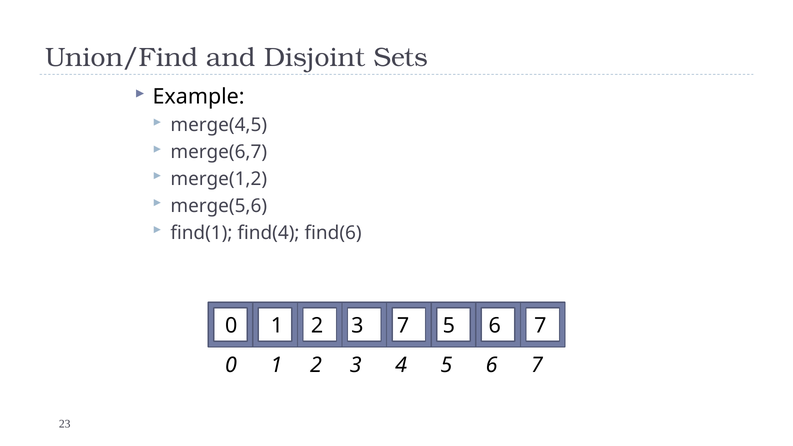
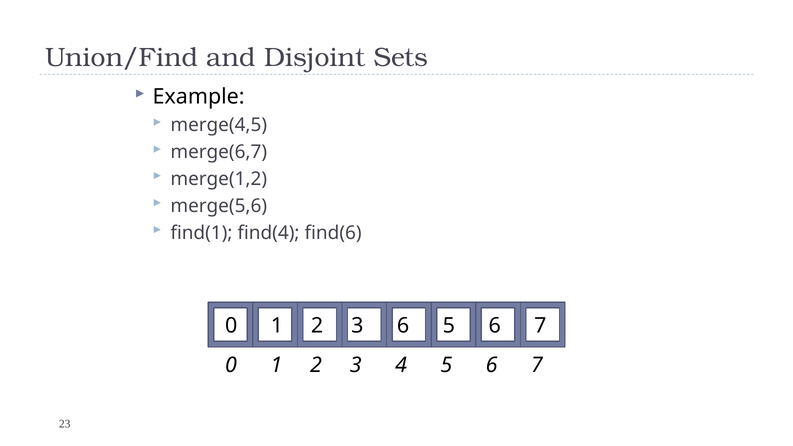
3 7: 7 -> 6
